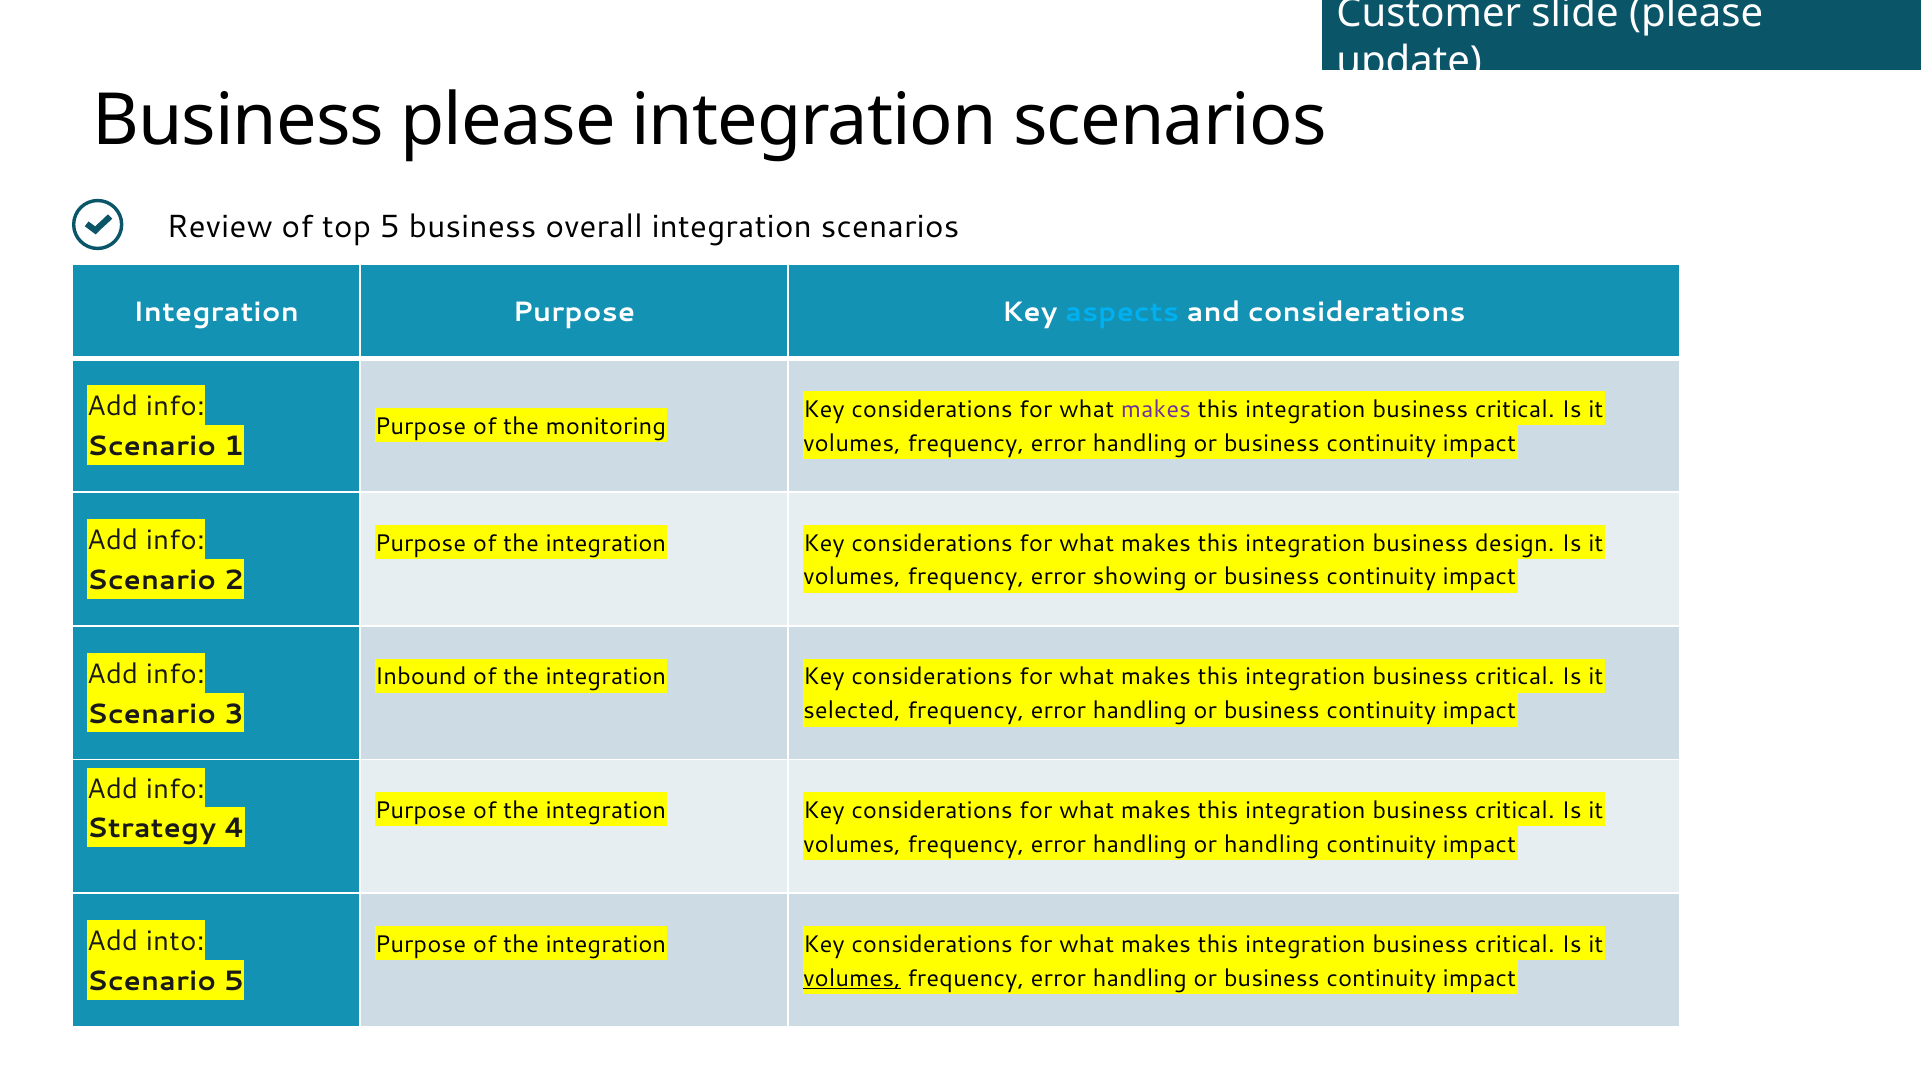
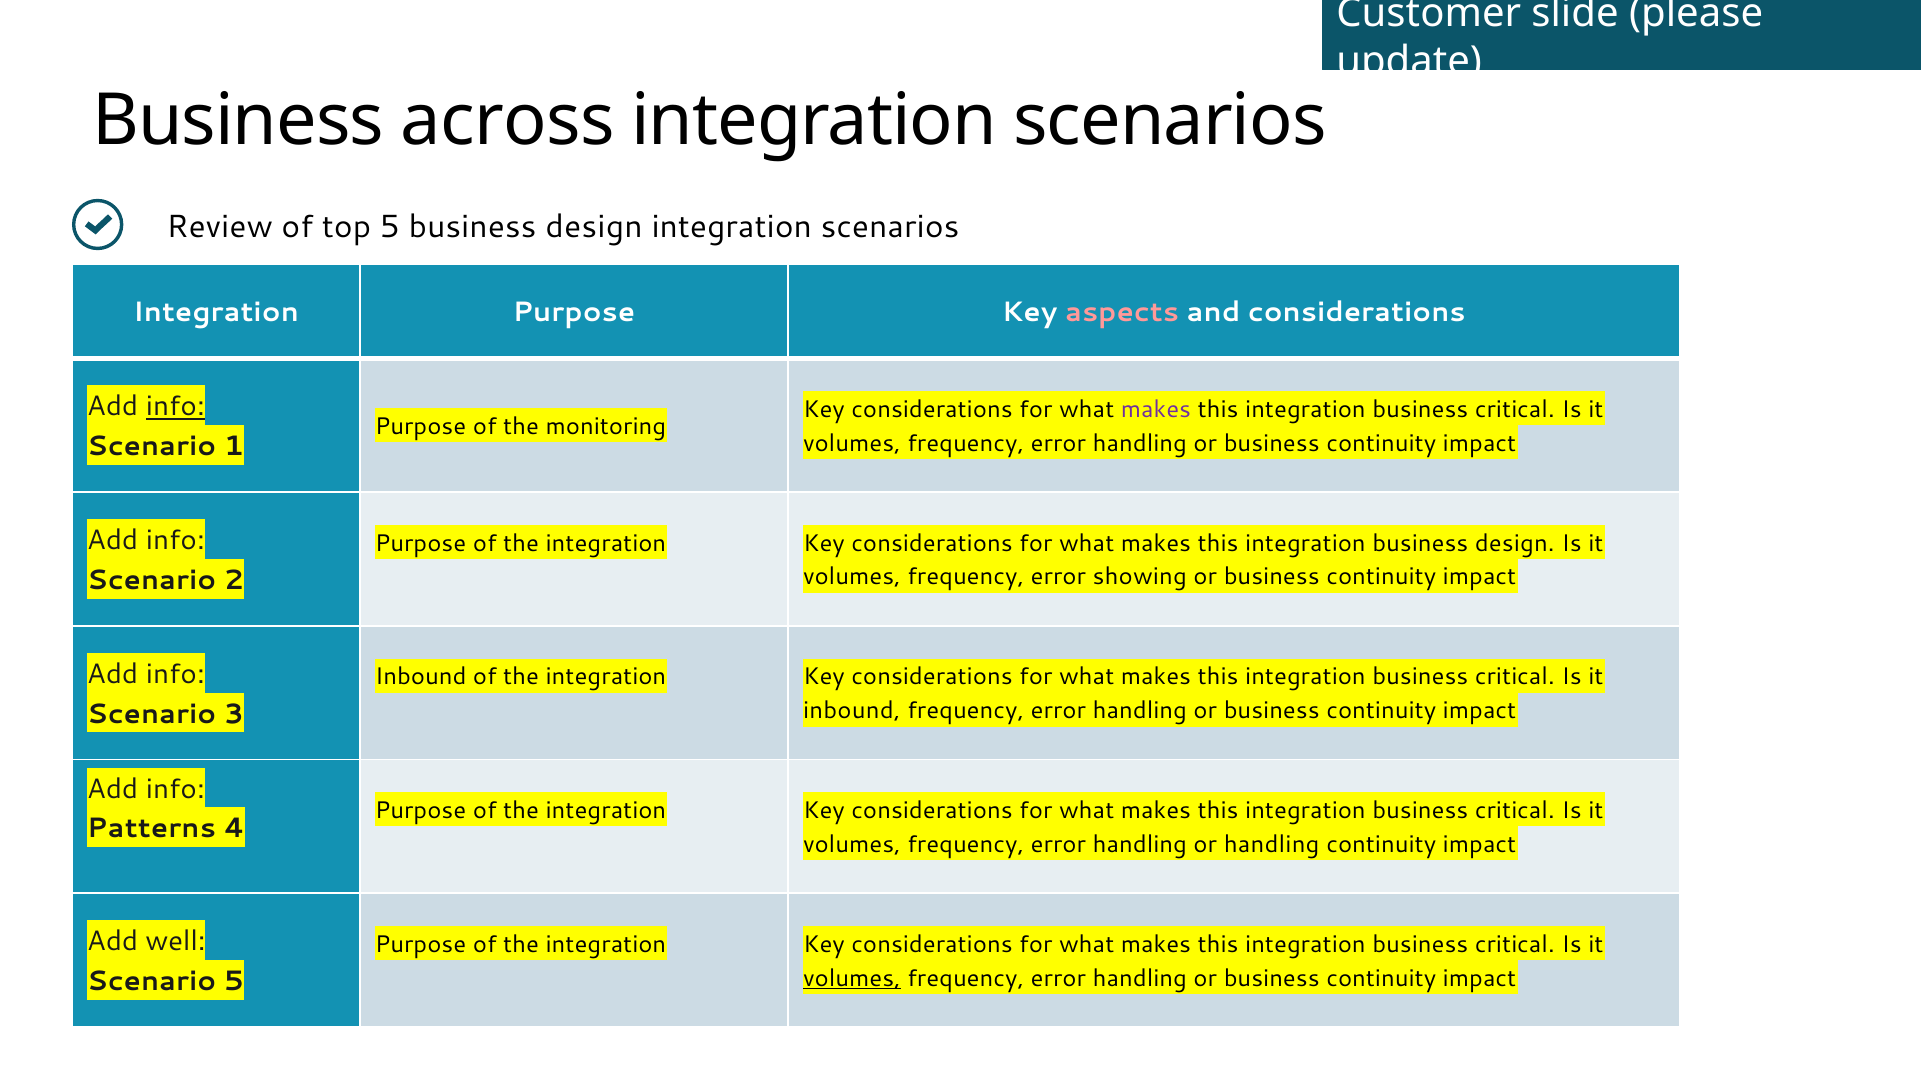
Business please: please -> across
5 business overall: overall -> design
aspects colour: light blue -> pink
info at (175, 407) underline: none -> present
selected at (852, 711): selected -> inbound
Strategy: Strategy -> Patterns
into: into -> well
